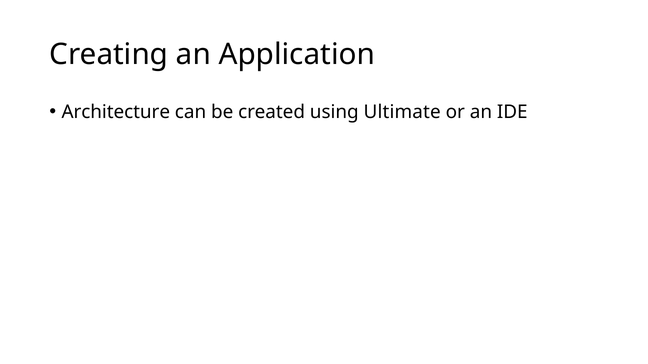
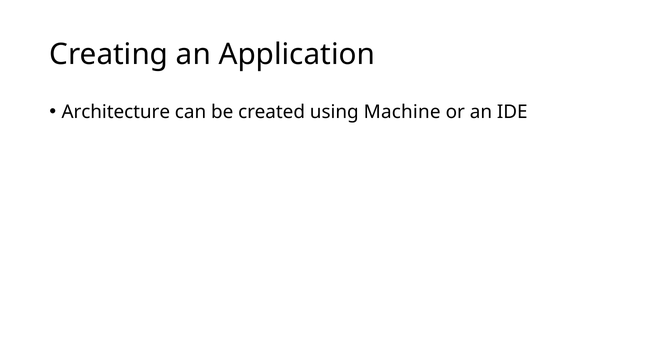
Ultimate: Ultimate -> Machine
